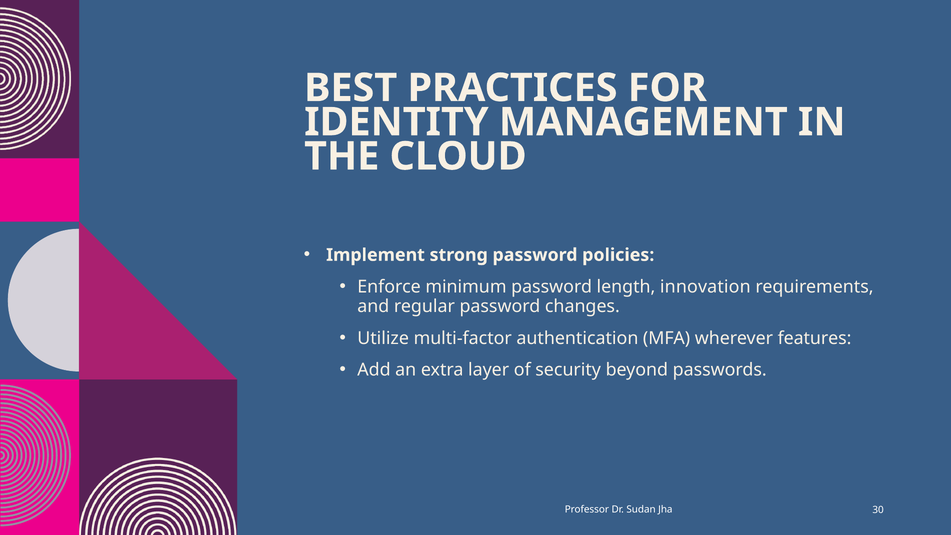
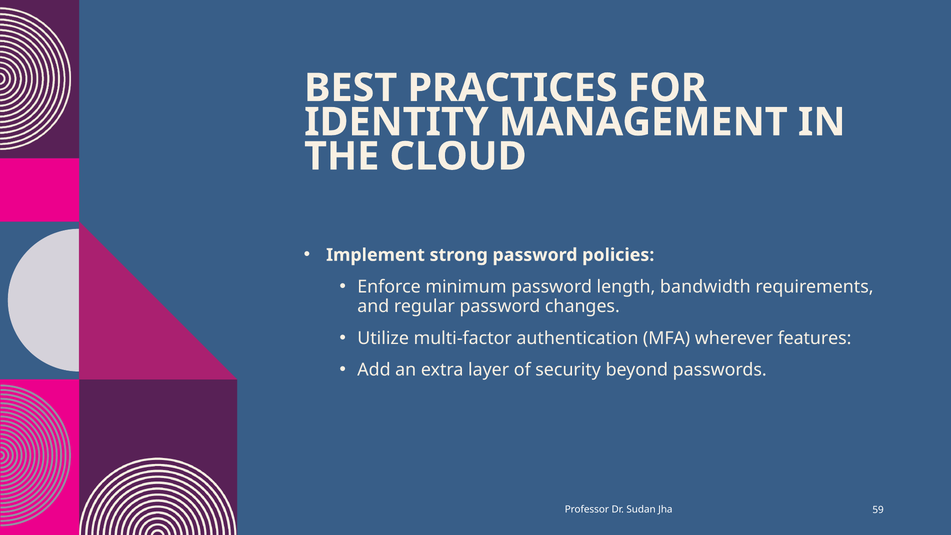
innovation: innovation -> bandwidth
30: 30 -> 59
